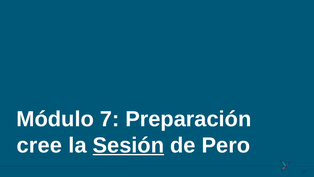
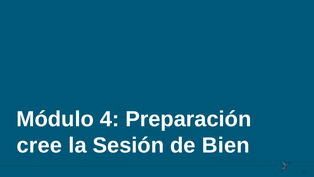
7: 7 -> 4
Sesión underline: present -> none
Pero: Pero -> Bien
